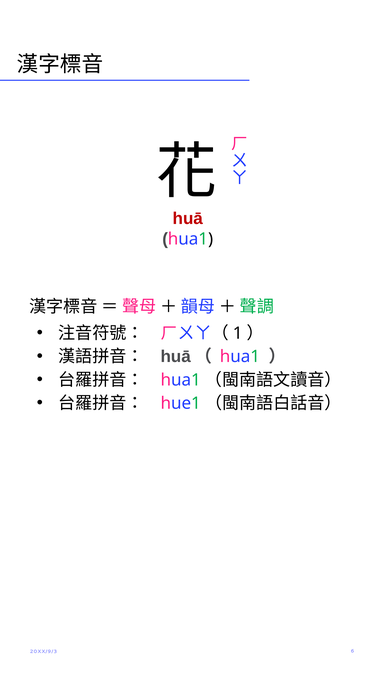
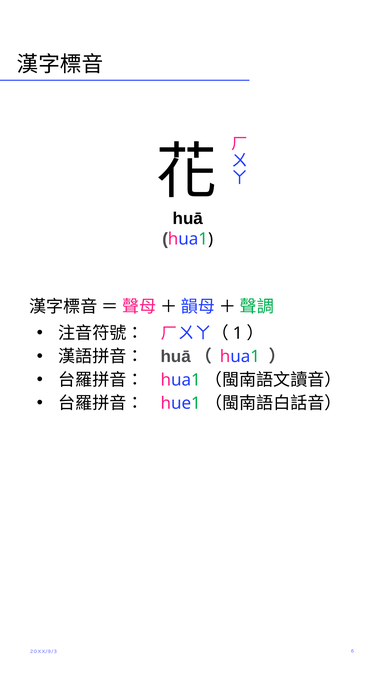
huā at (188, 218) colour: red -> black
